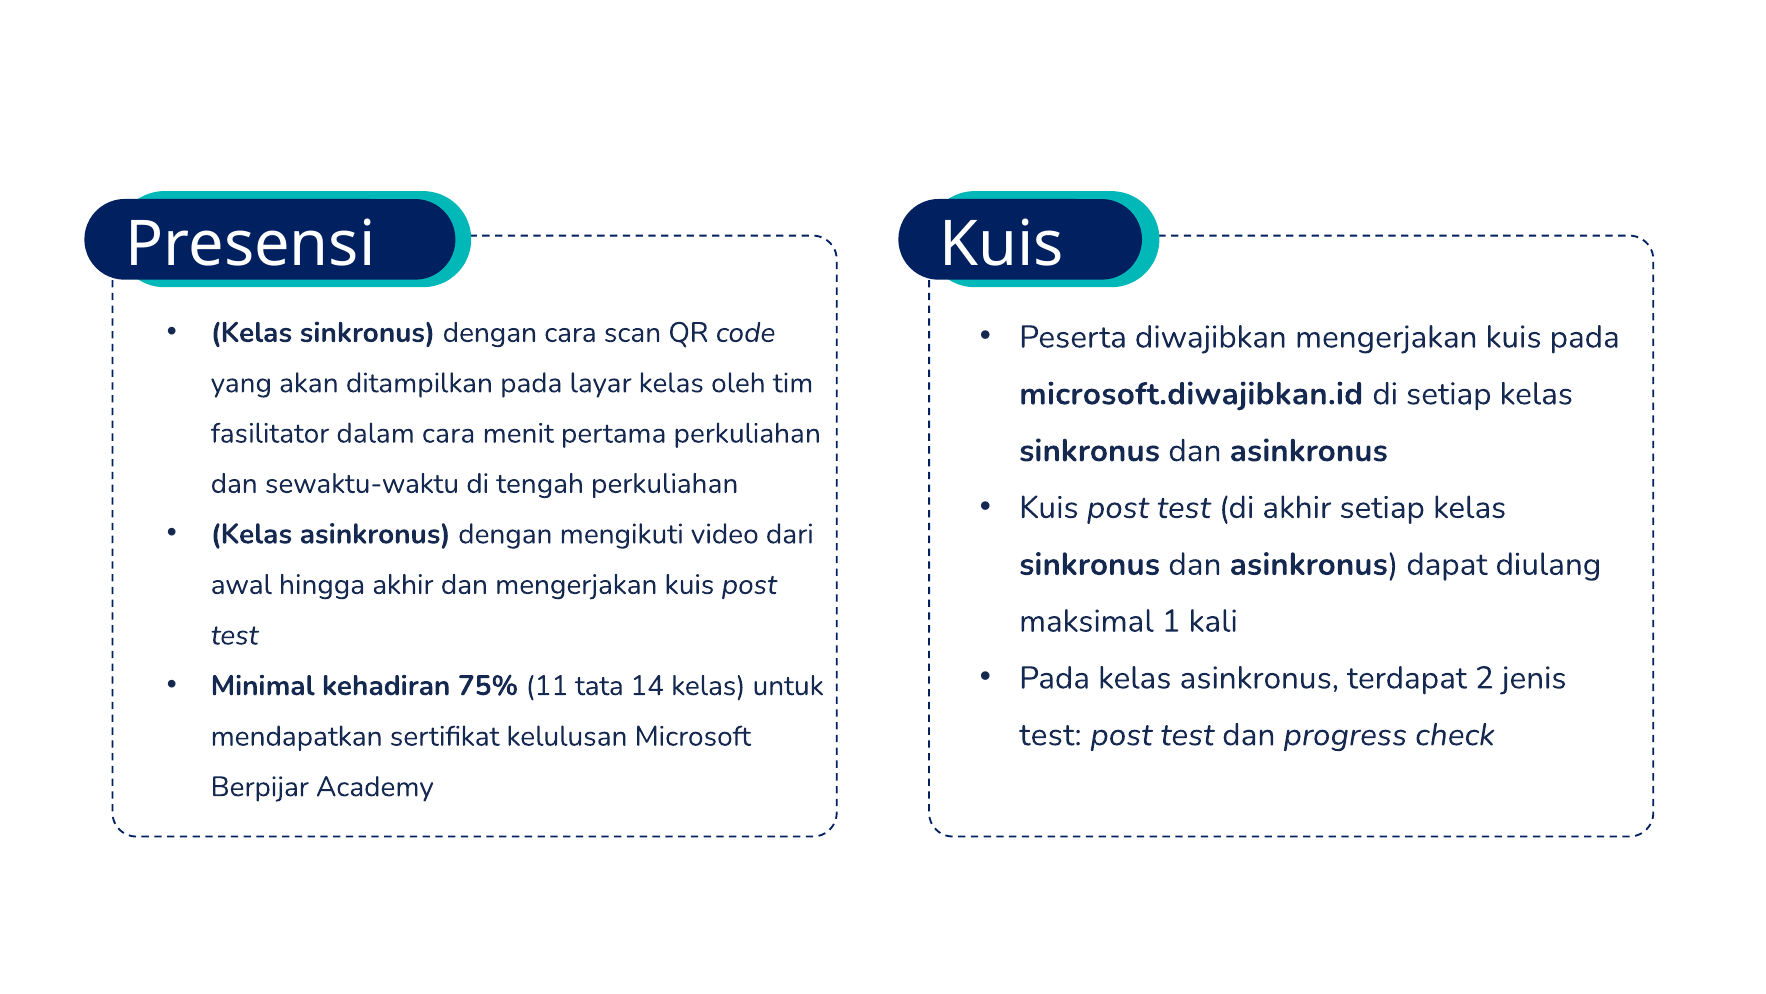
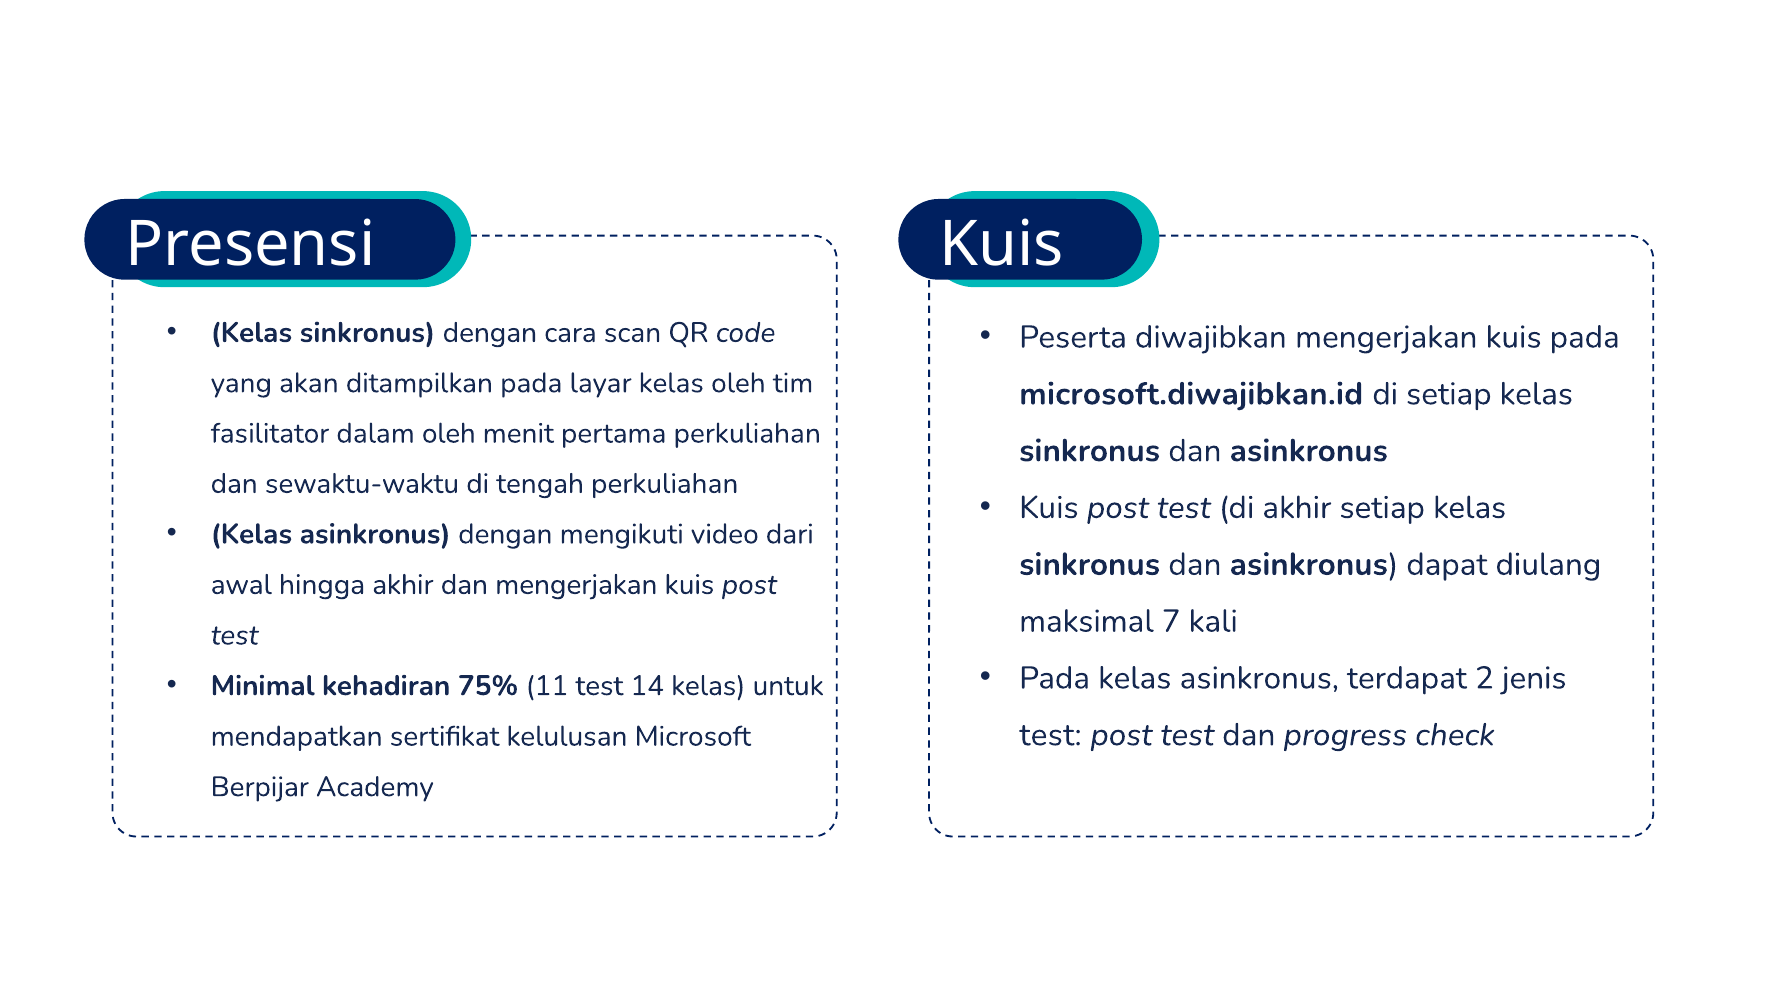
dalam cara: cara -> oleh
1: 1 -> 7
11 tata: tata -> test
